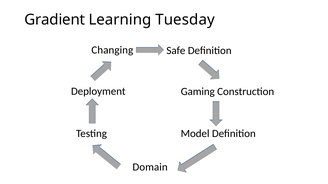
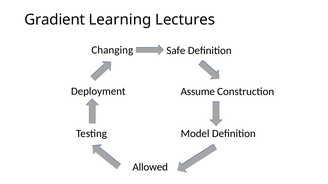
Tuesday: Tuesday -> Lectures
Gaming: Gaming -> Assume
Domain: Domain -> Allowed
